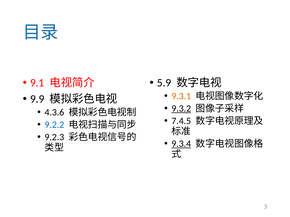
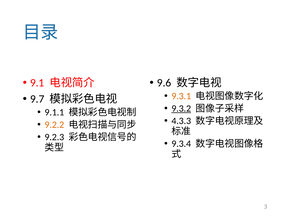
5.9: 5.9 -> 9.6
9.9: 9.9 -> 9.7
4.3.6: 4.3.6 -> 9.1.1
7.4.5: 7.4.5 -> 4.3.3
9.2.2 colour: blue -> orange
9.3.4 underline: present -> none
